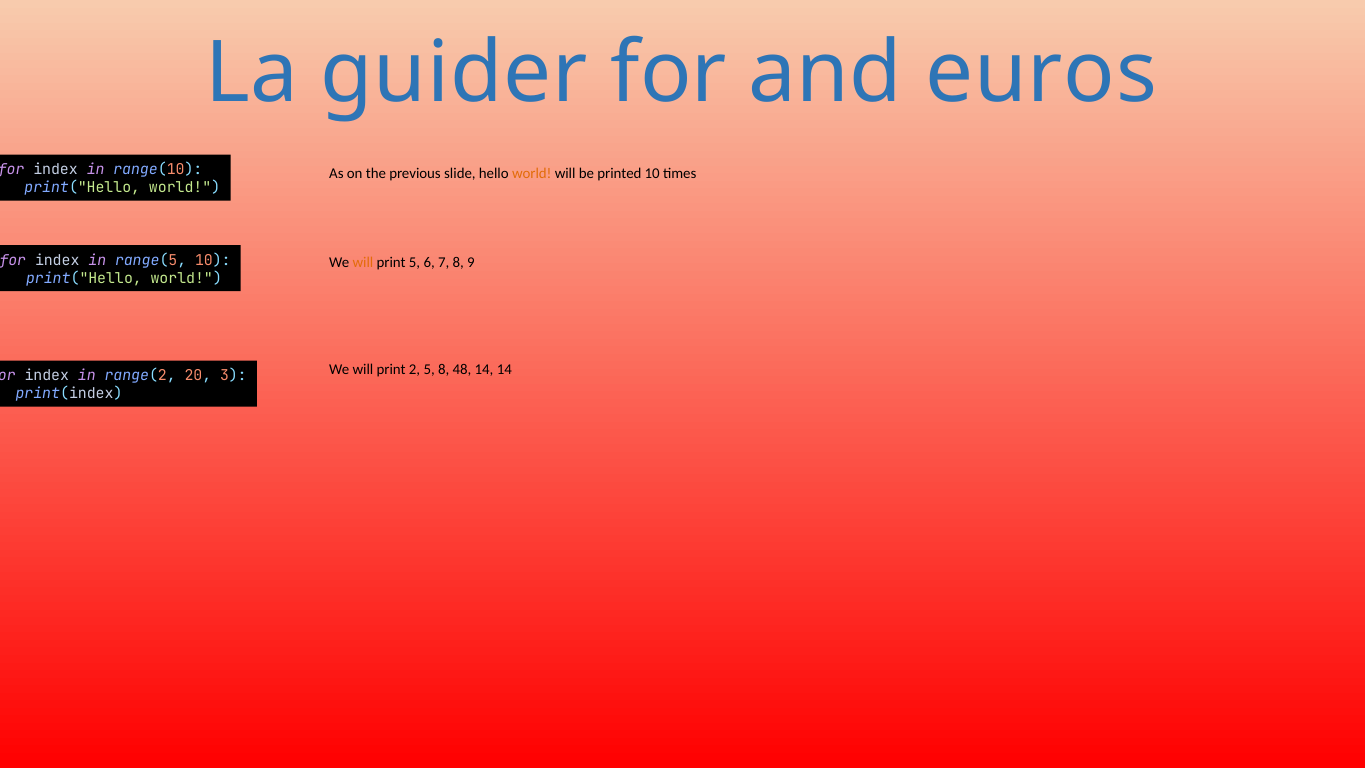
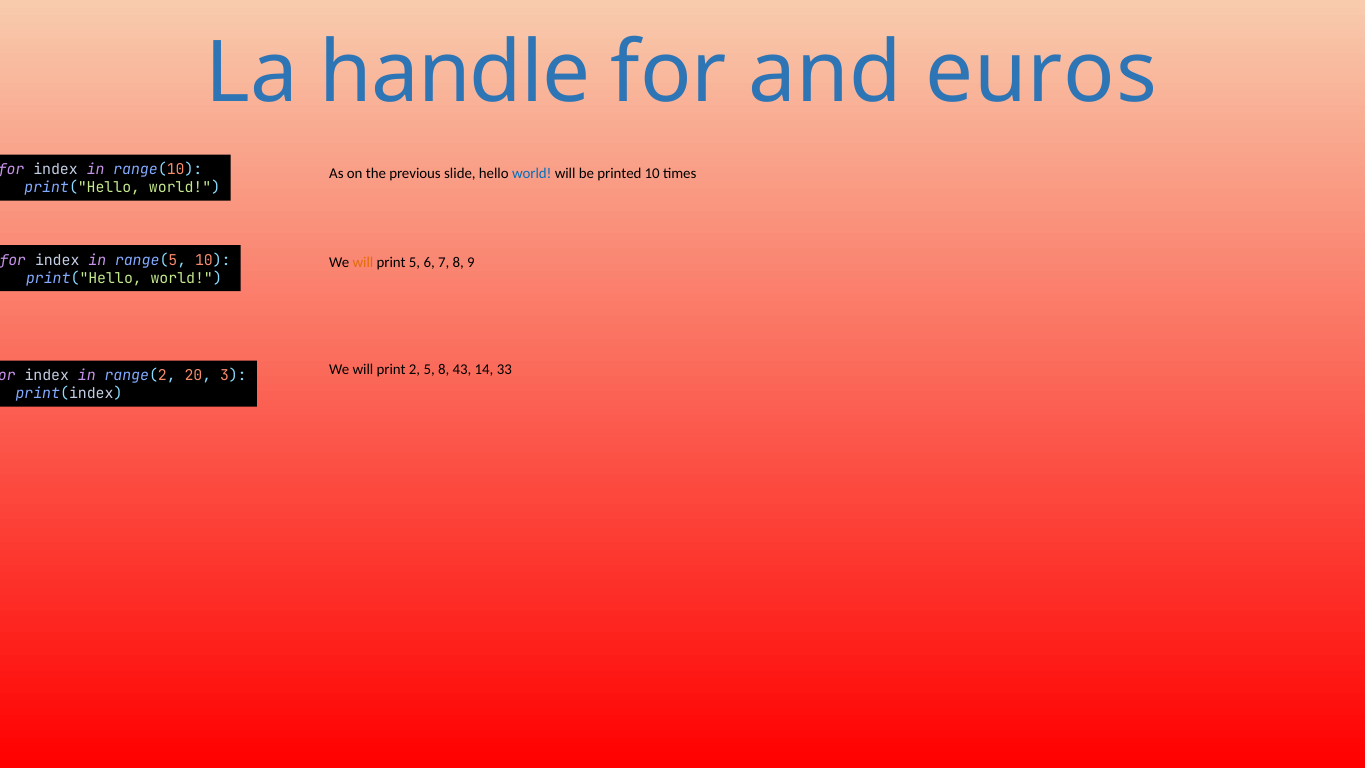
guider: guider -> handle
world at (532, 174) colour: orange -> blue
48: 48 -> 43
14 14: 14 -> 33
